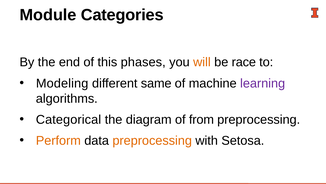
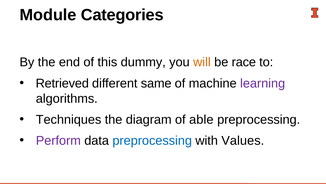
phases: phases -> dummy
Modeling: Modeling -> Retrieved
Categorical: Categorical -> Techniques
from: from -> able
Perform colour: orange -> purple
preprocessing at (152, 140) colour: orange -> blue
Setosa: Setosa -> Values
